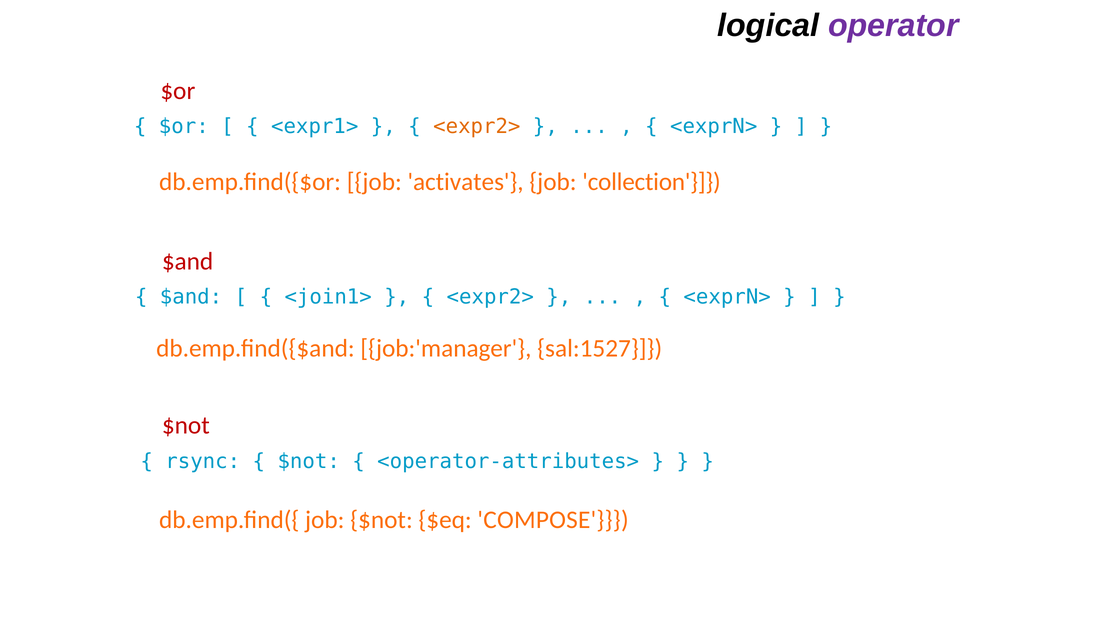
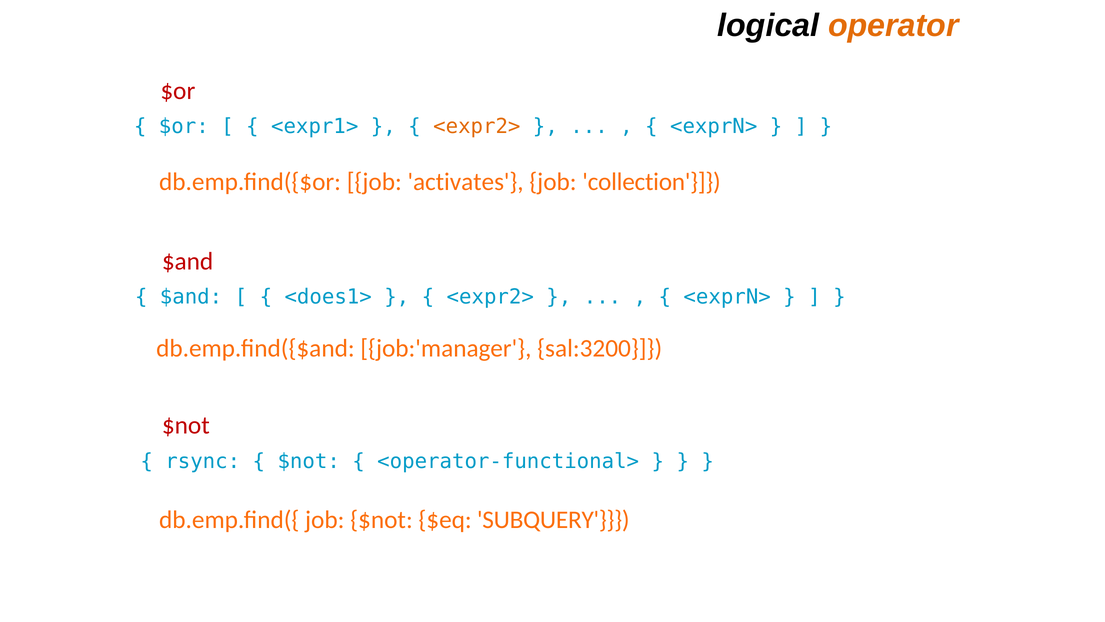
operator colour: purple -> orange
<join1>: <join1> -> <does1>
sal:1527: sal:1527 -> sal:3200
<operator-attributes>: <operator-attributes> -> <operator-functional>
COMPOSE: COMPOSE -> SUBQUERY
